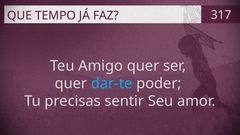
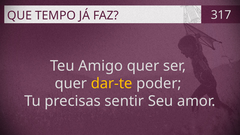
dar-te colour: light blue -> yellow
